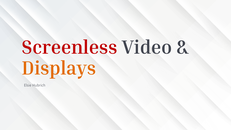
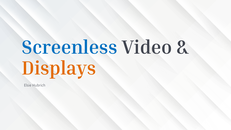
Screenless colour: red -> blue
